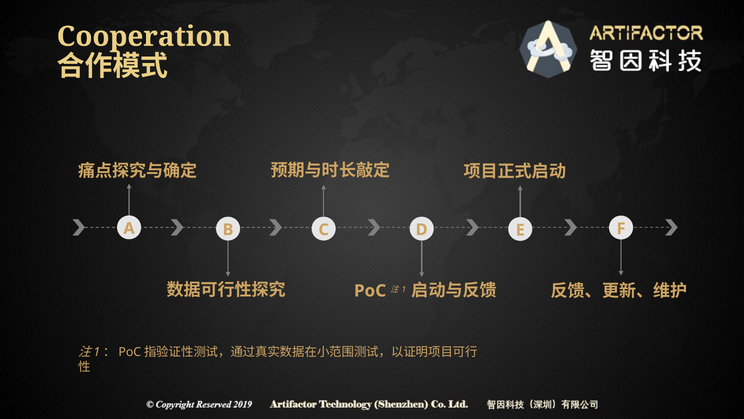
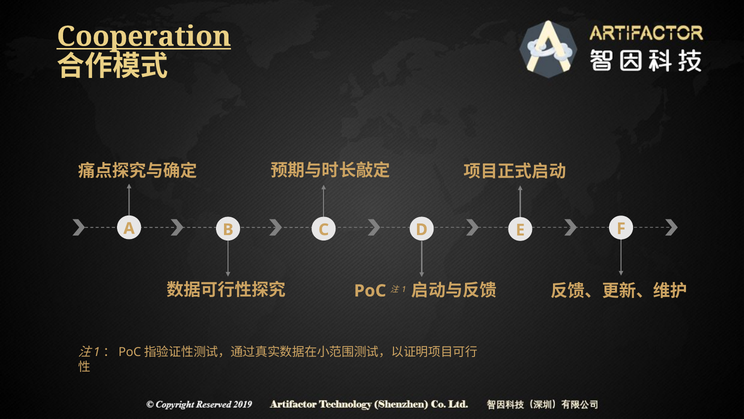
Cooperation underline: none -> present
